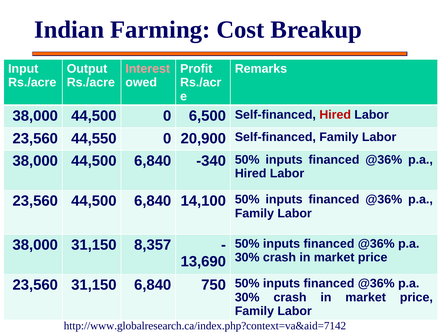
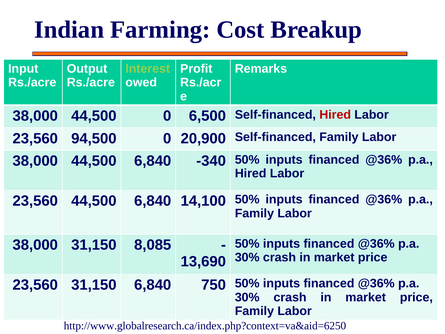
Interest colour: pink -> light green
44,550: 44,550 -> 94,500
8,357: 8,357 -> 8,085
http://www.globalresearch.ca/index.php?context=va&aid=7142: http://www.globalresearch.ca/index.php?context=va&aid=7142 -> http://www.globalresearch.ca/index.php?context=va&aid=6250
